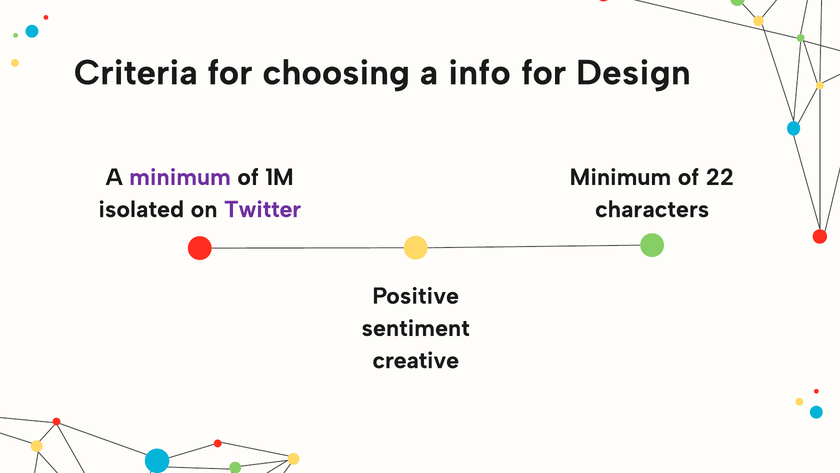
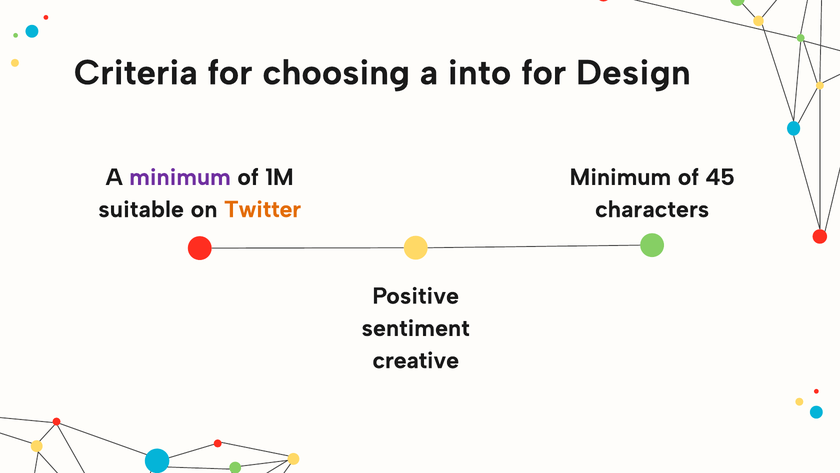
info: info -> into
22: 22 -> 45
isolated: isolated -> suitable
Twitter colour: purple -> orange
